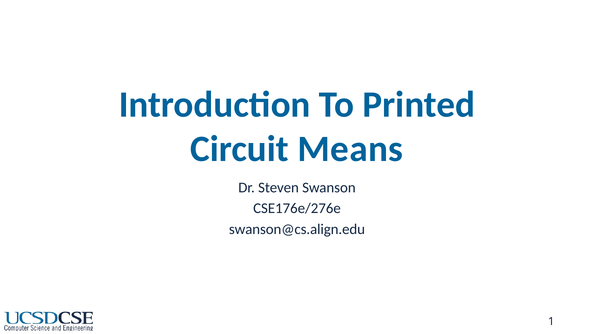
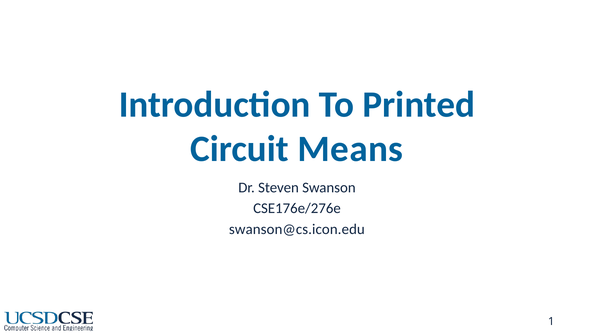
swanson@cs.align.edu: swanson@cs.align.edu -> swanson@cs.icon.edu
